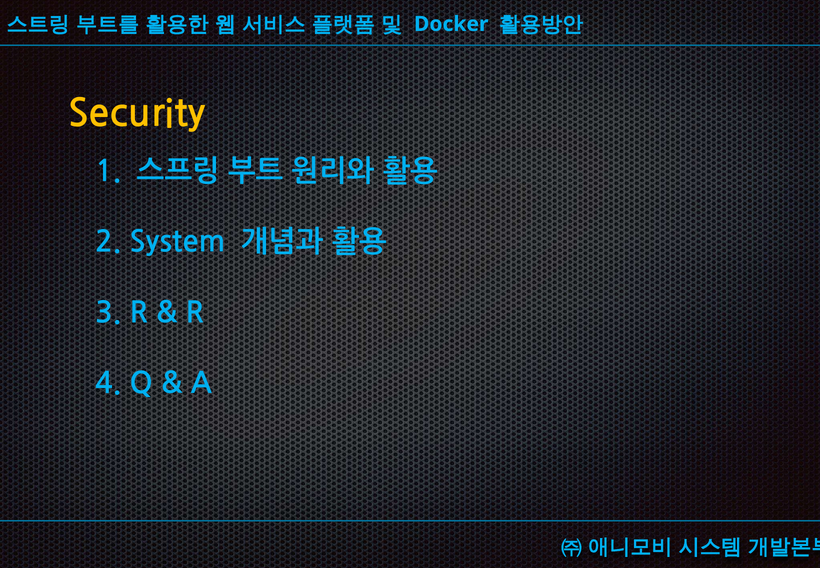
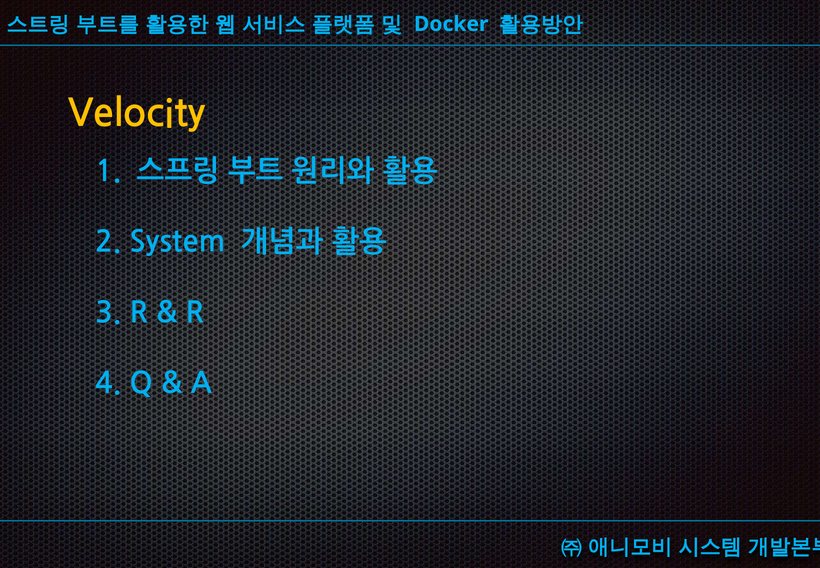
Security: Security -> Velocity
